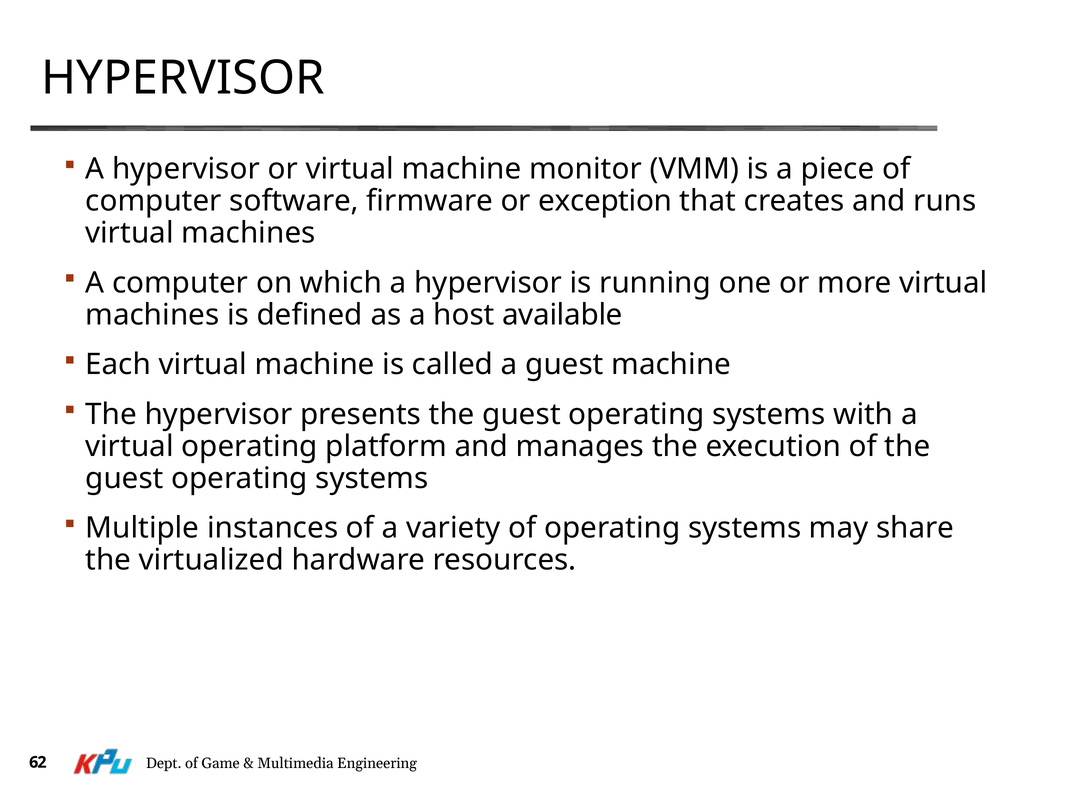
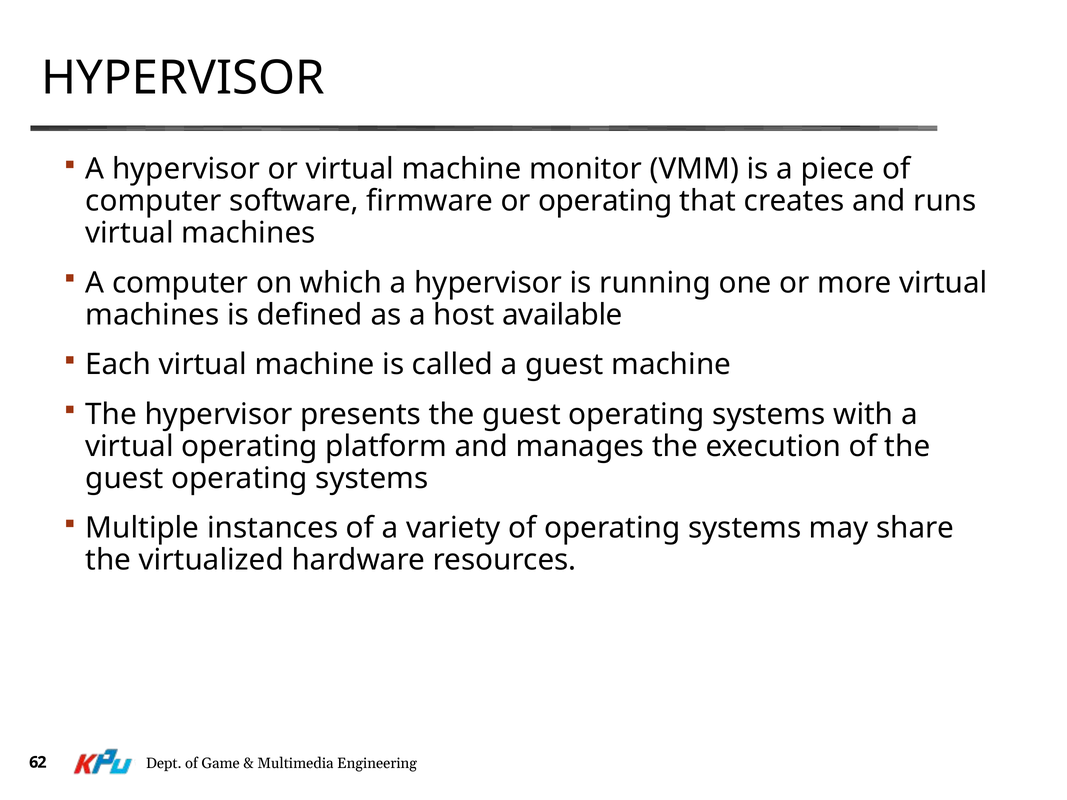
or exception: exception -> operating
